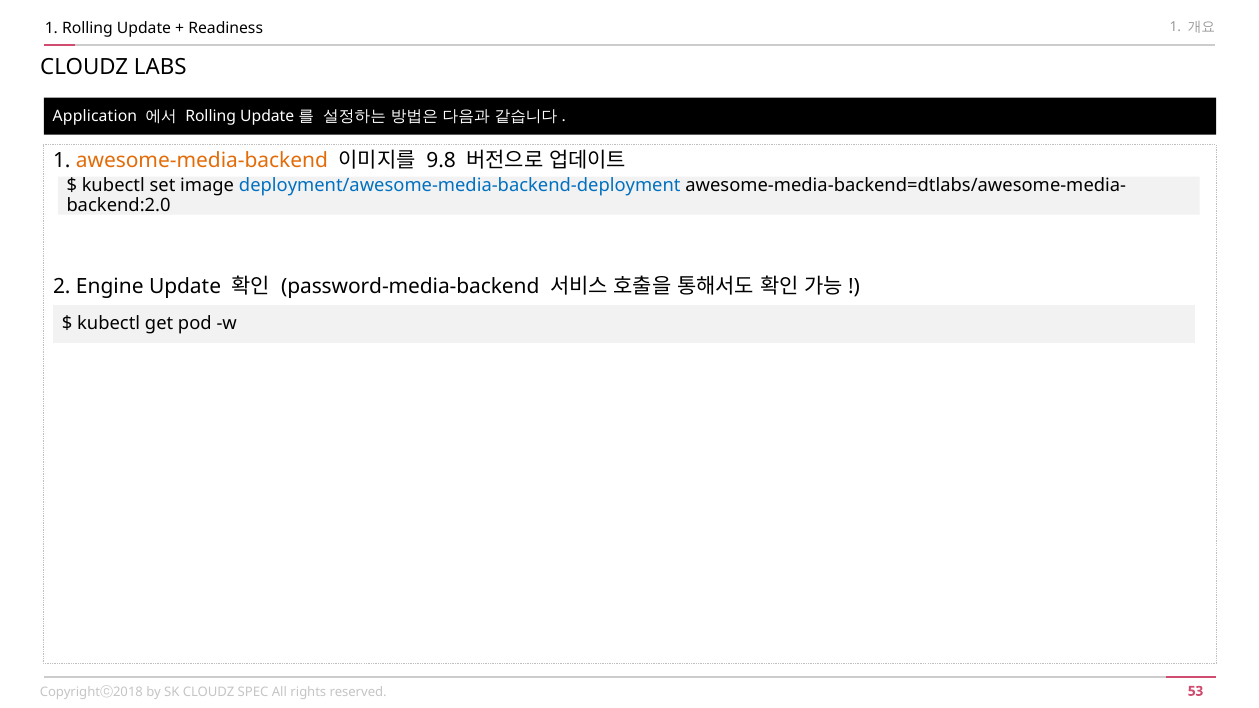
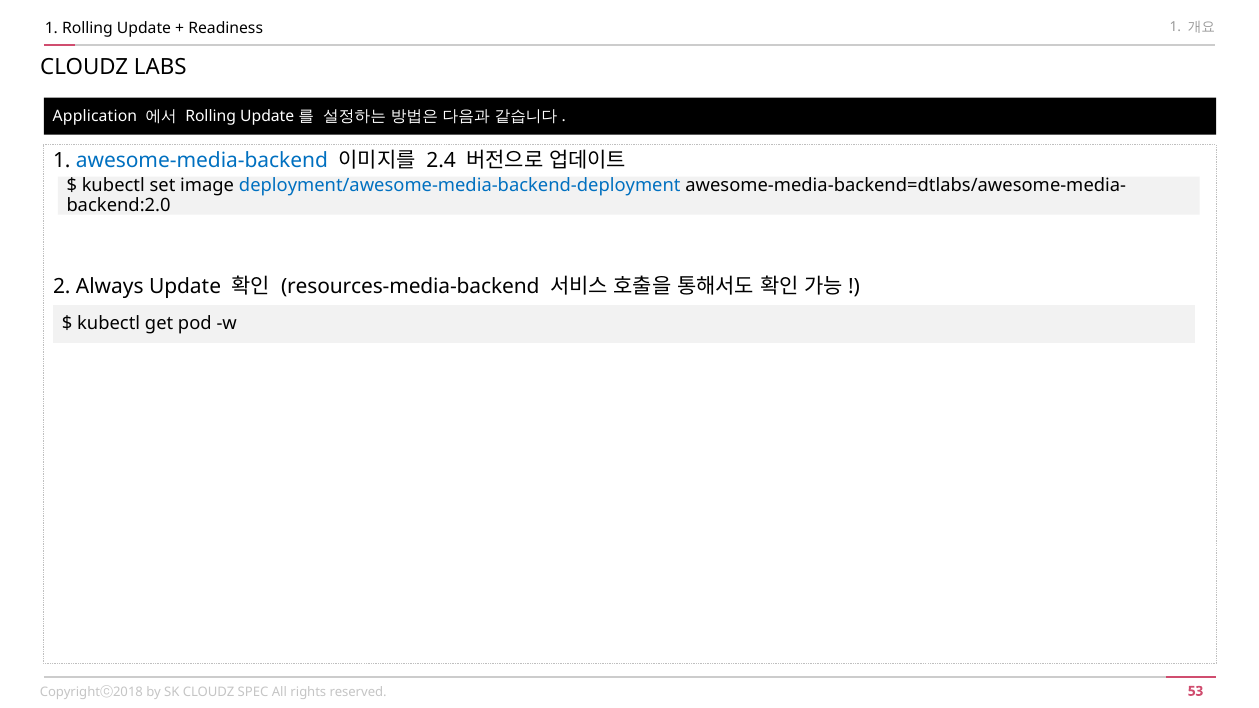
awesome-media-backend colour: orange -> blue
9.8: 9.8 -> 2.4
Engine: Engine -> Always
password-media-backend: password-media-backend -> resources-media-backend
